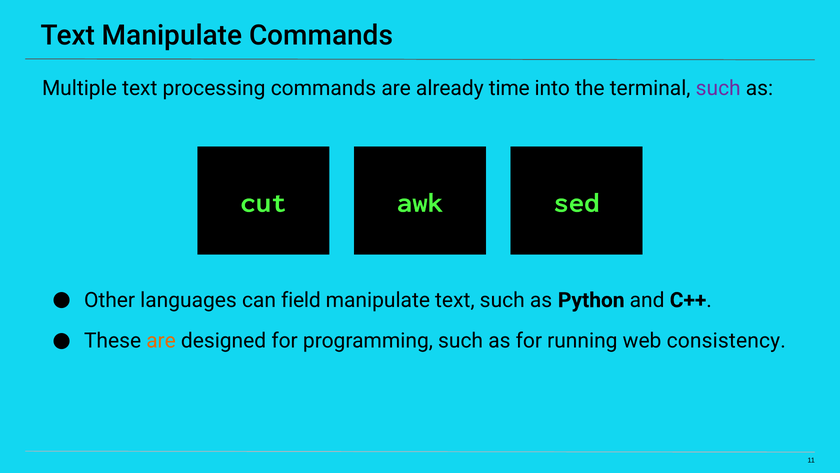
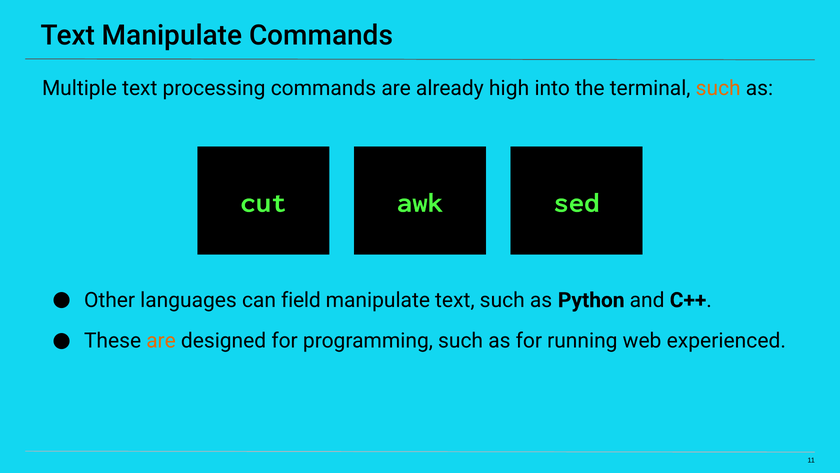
time: time -> high
such at (718, 88) colour: purple -> orange
consistency: consistency -> experienced
